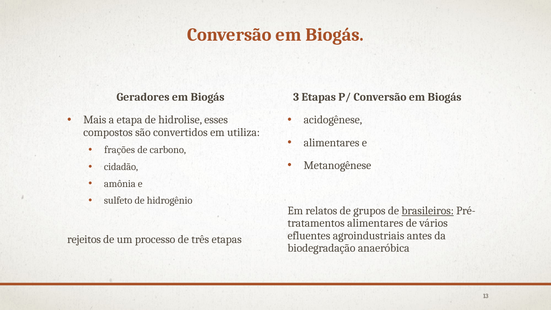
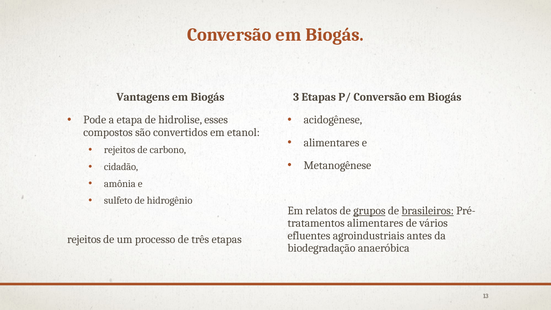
Geradores: Geradores -> Vantagens
Mais: Mais -> Pode
utiliza: utiliza -> etanol
frações at (120, 150): frações -> rejeitos
grupos underline: none -> present
